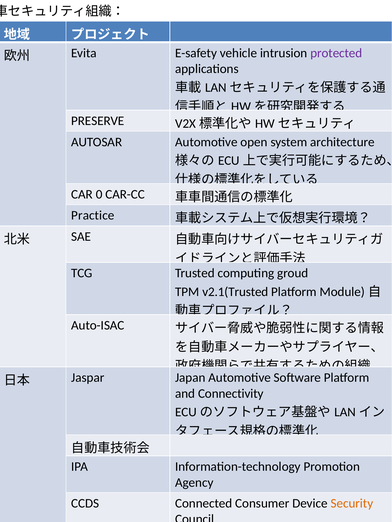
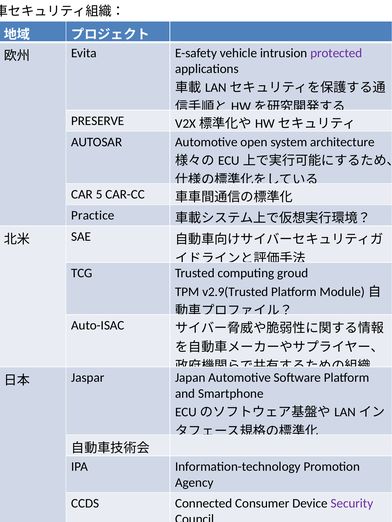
0: 0 -> 5
v2.1(Trusted: v2.1(Trusted -> v2.9(Trusted
Connectivity: Connectivity -> Smartphone
Security colour: orange -> purple
